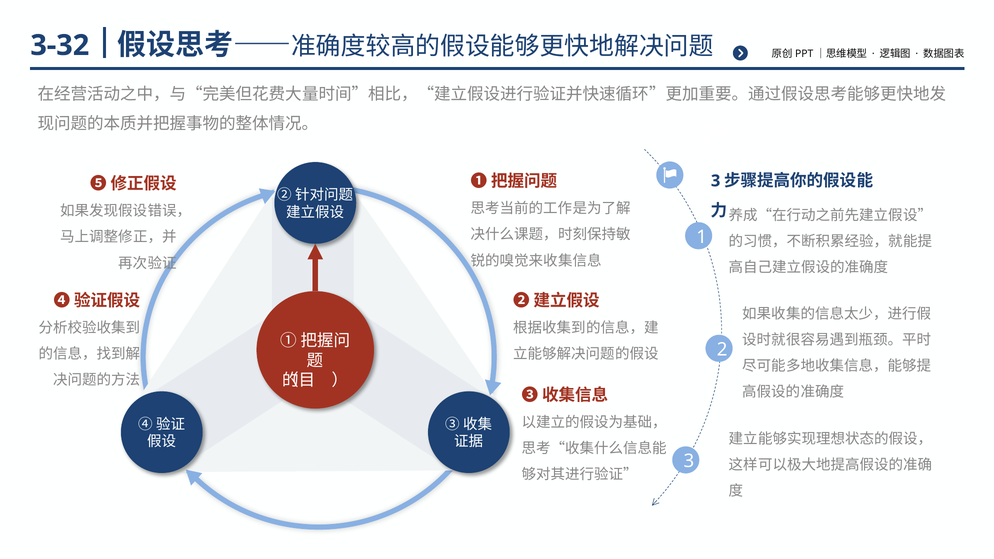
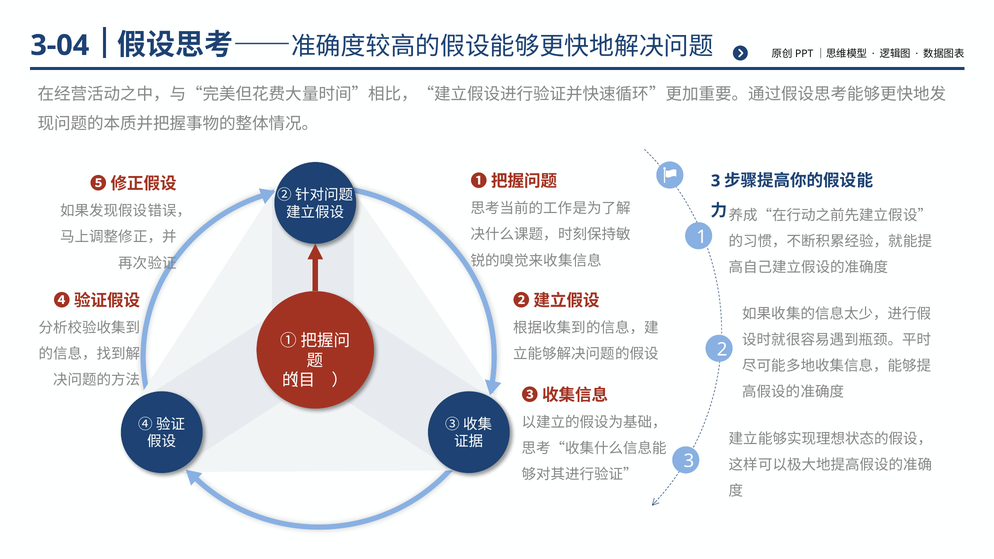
3-32: 3-32 -> 3-04
